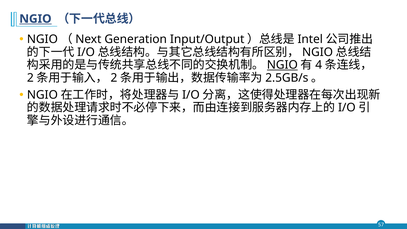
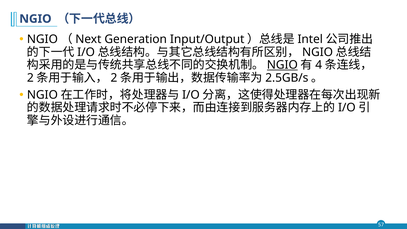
NGIO at (35, 19) underline: present -> none
